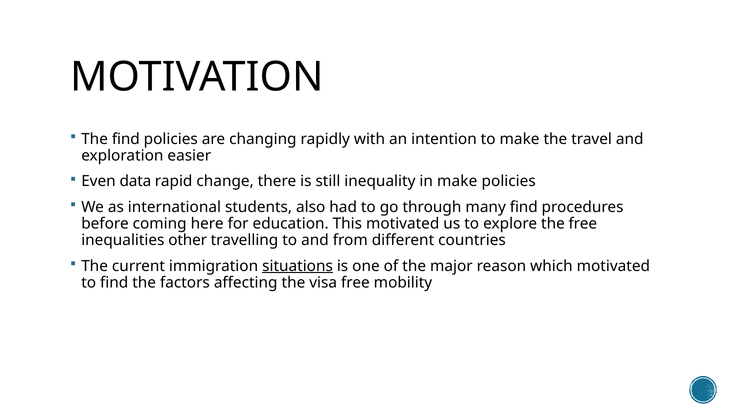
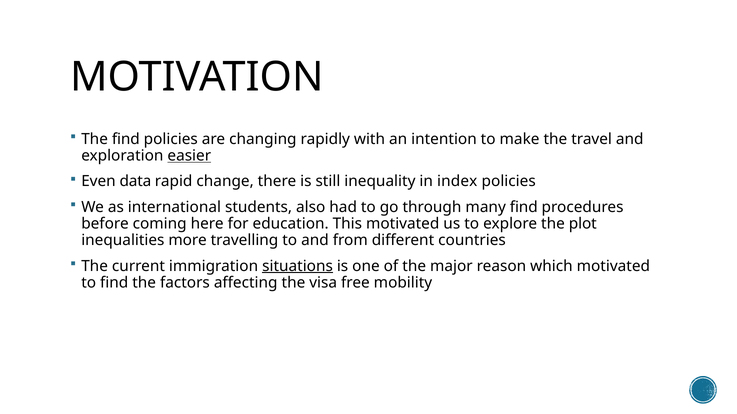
easier underline: none -> present
in make: make -> index
the free: free -> plot
other: other -> more
